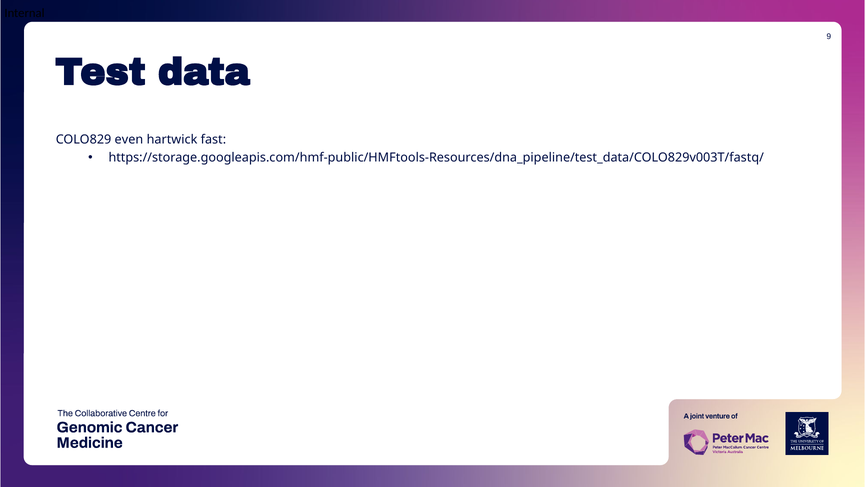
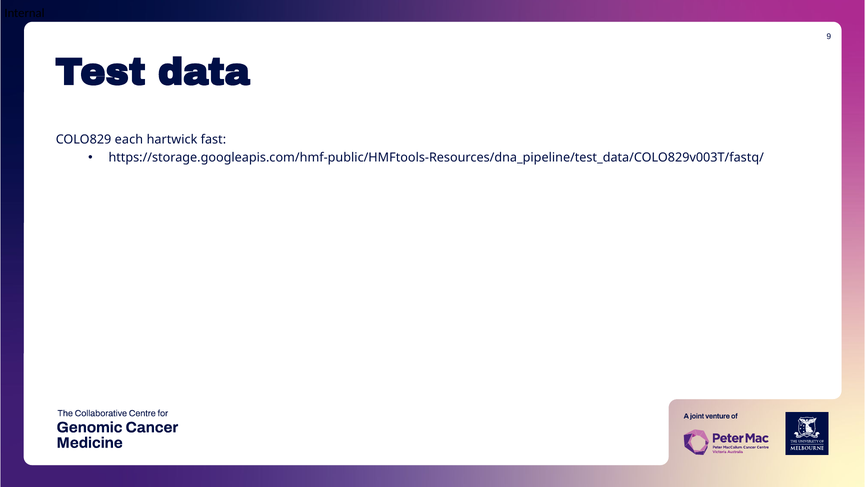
even: even -> each
